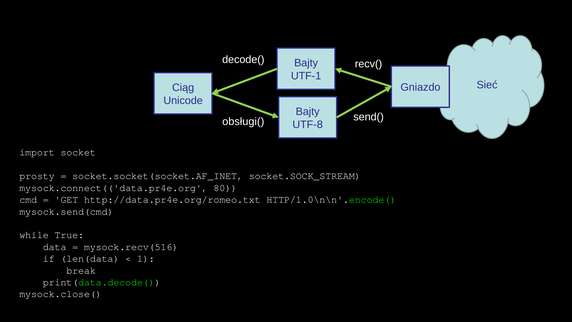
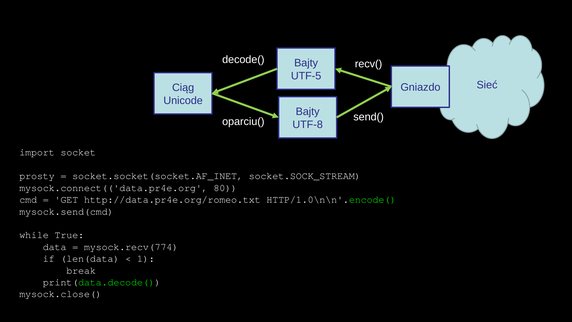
UTF-1: UTF-1 -> UTF-5
obsługi(: obsługi( -> oparciu(
mysock.recv(516: mysock.recv(516 -> mysock.recv(774
